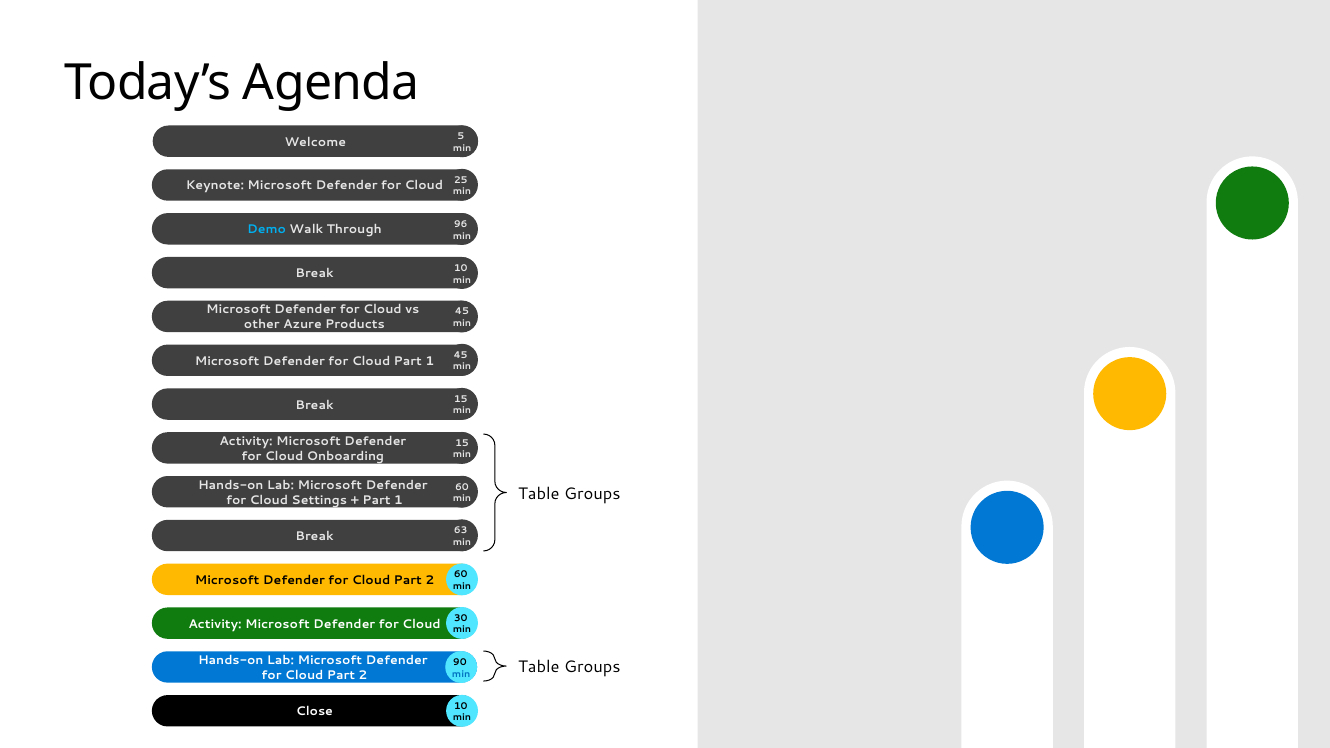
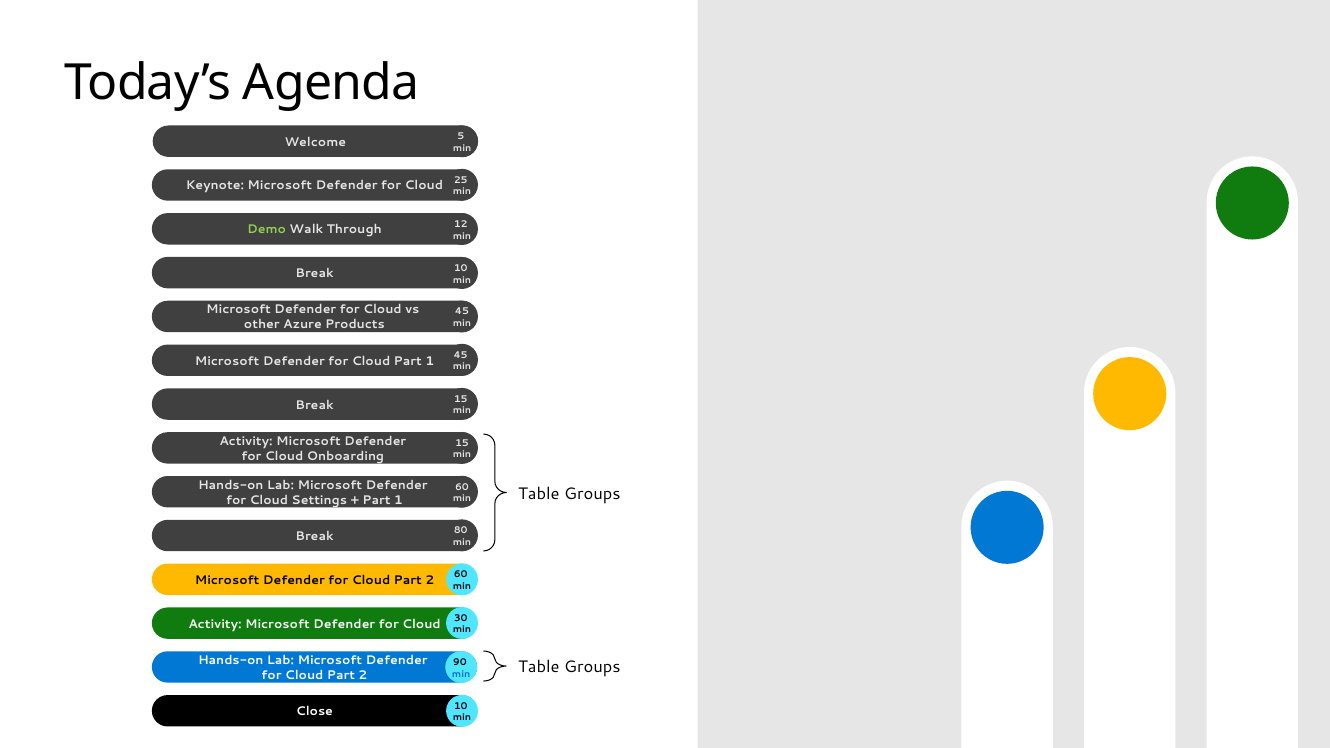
Demo colour: light blue -> light green
96: 96 -> 12
63: 63 -> 80
